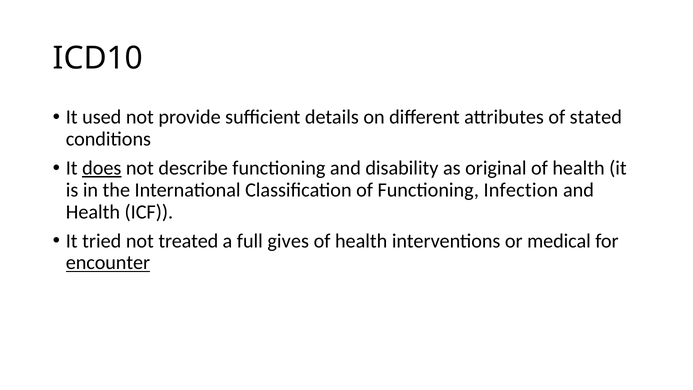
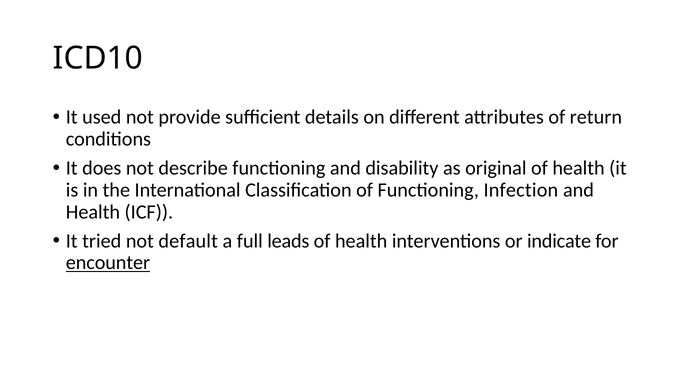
stated: stated -> return
does underline: present -> none
treated: treated -> default
gives: gives -> leads
medical: medical -> indicate
